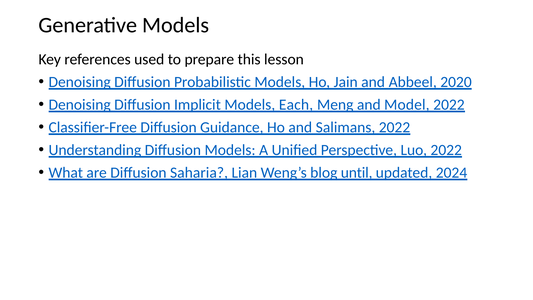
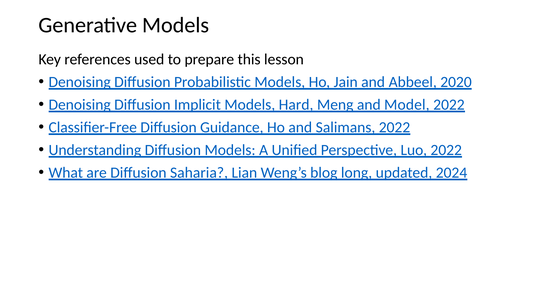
Each: Each -> Hard
until: until -> long
